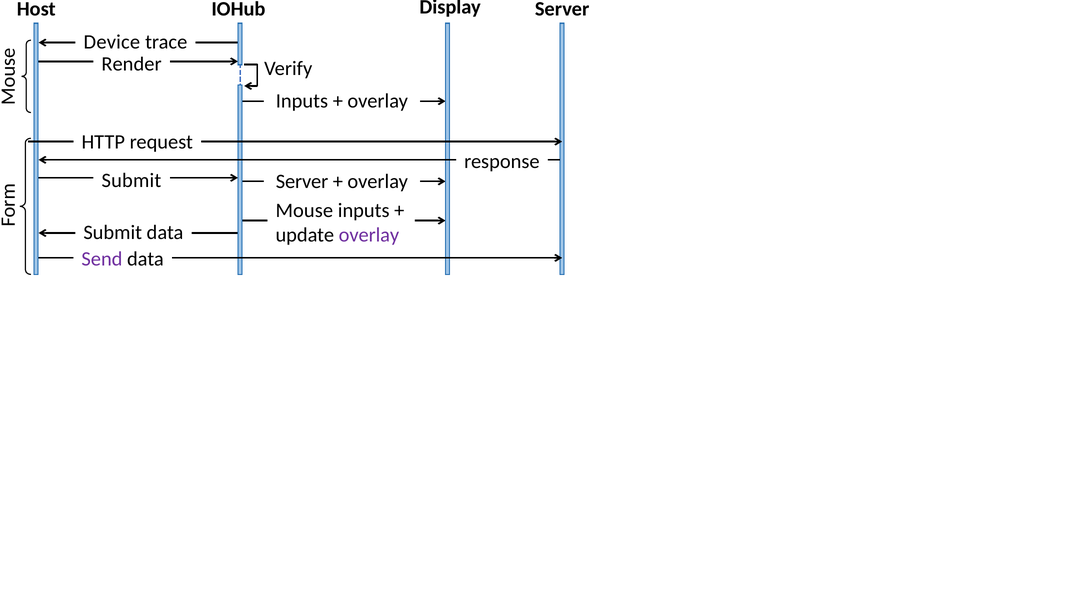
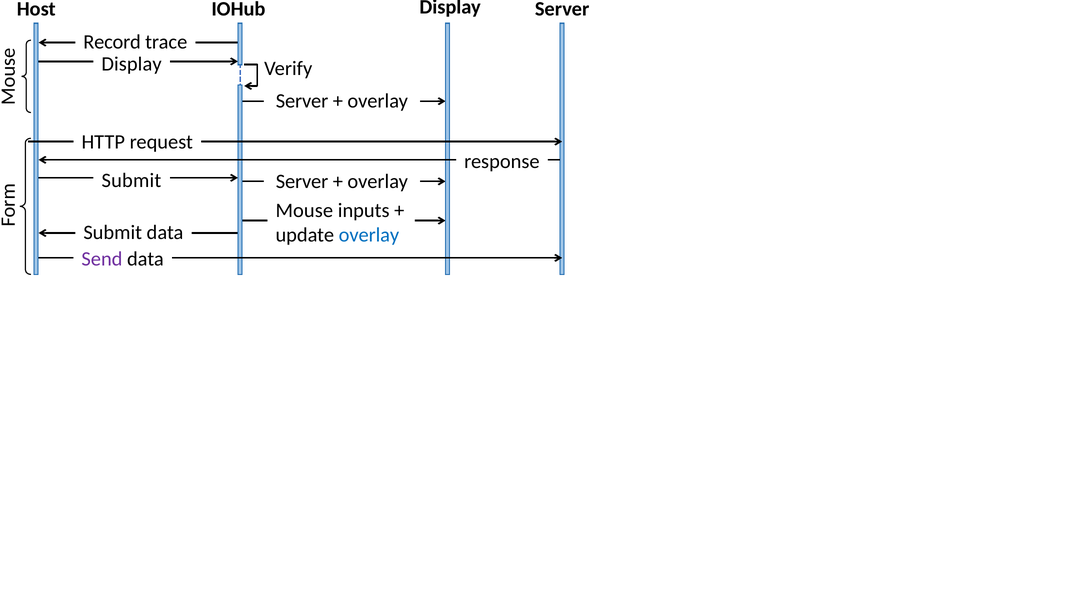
Device: Device -> Record
Render at (132, 64): Render -> Display
Inputs at (302, 101): Inputs -> Server
overlay at (369, 235) colour: purple -> blue
